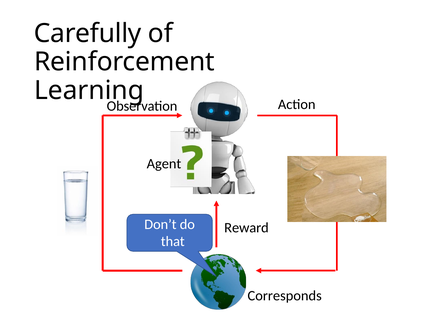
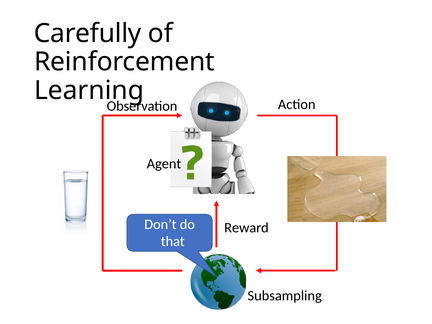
Corresponds: Corresponds -> Subsampling
